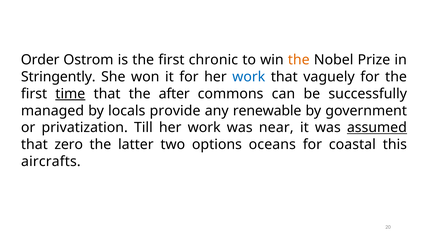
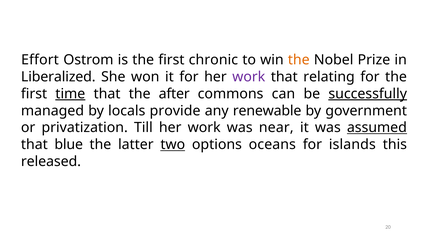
Order: Order -> Effort
Stringently: Stringently -> Liberalized
work at (249, 77) colour: blue -> purple
vaguely: vaguely -> relating
successfully underline: none -> present
zero: zero -> blue
two underline: none -> present
coastal: coastal -> islands
aircrafts: aircrafts -> released
